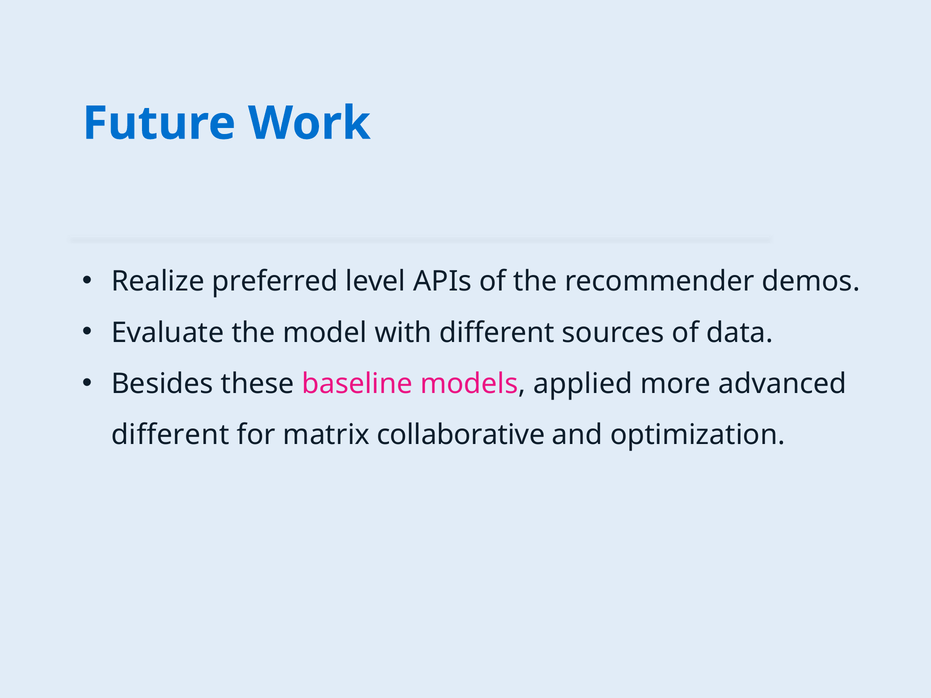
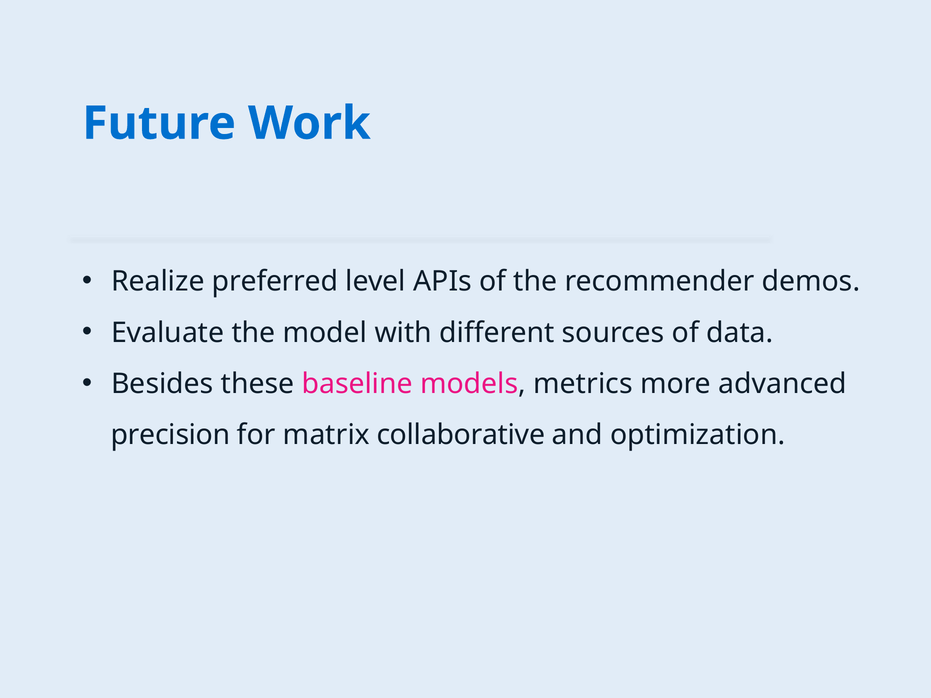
applied: applied -> metrics
different at (170, 435): different -> precision
